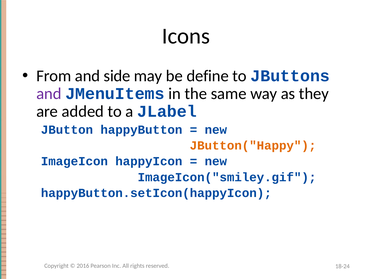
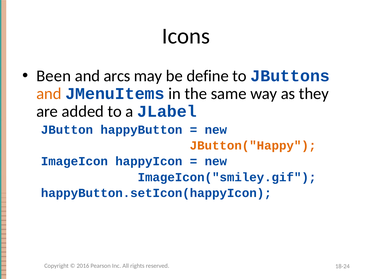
From: From -> Been
side: side -> arcs
and at (49, 94) colour: purple -> orange
